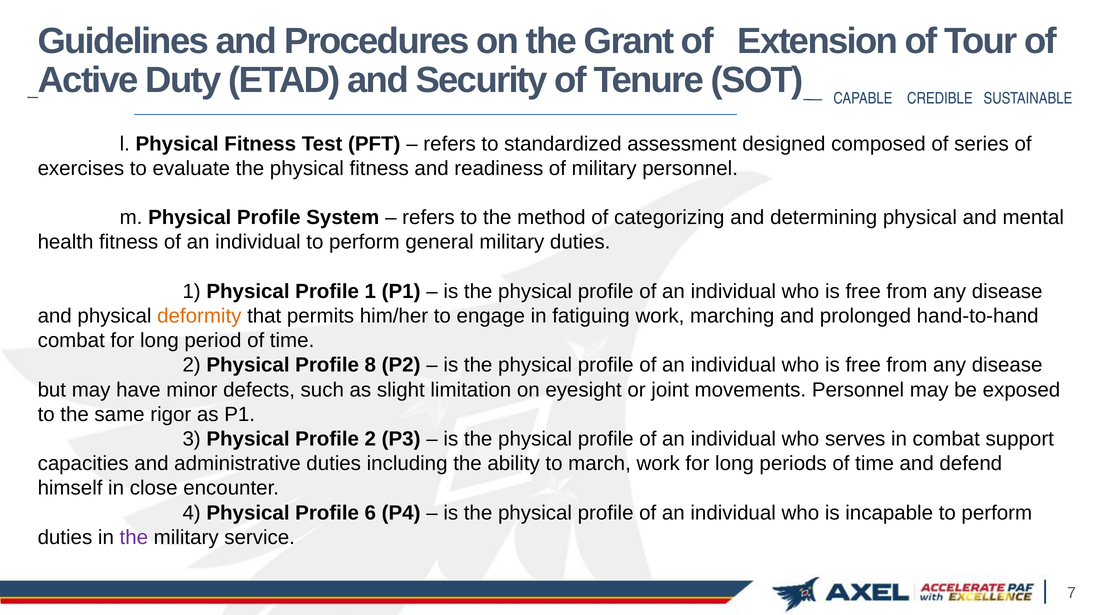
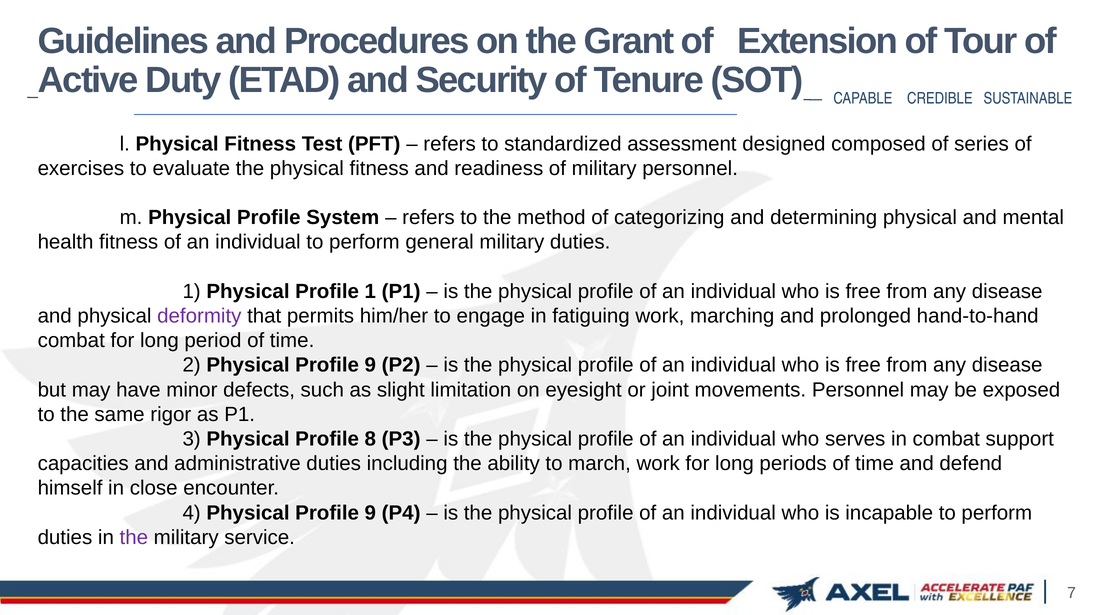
deformity colour: orange -> purple
2 Physical Profile 8: 8 -> 9
Profile 2: 2 -> 8
4 Physical Profile 6: 6 -> 9
